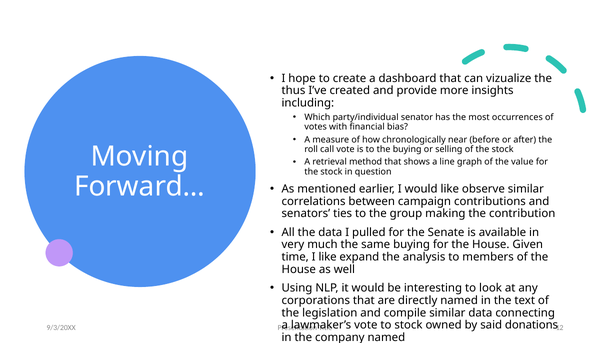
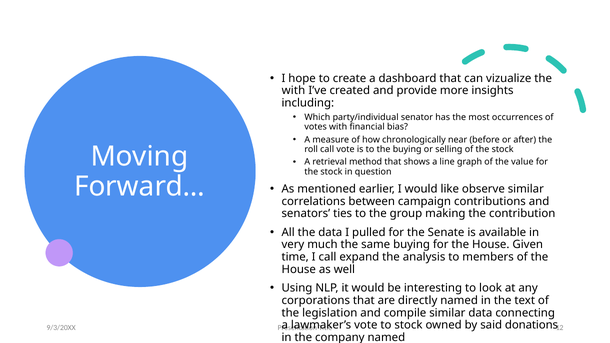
thus at (294, 91): thus -> with
I like: like -> call
